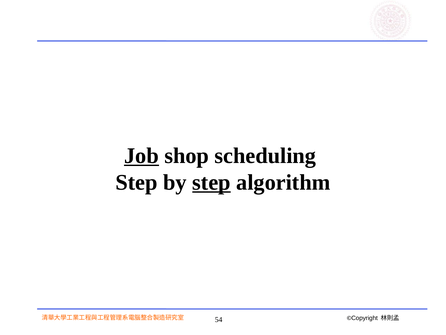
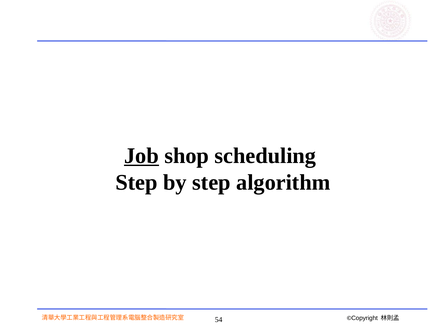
step at (211, 182) underline: present -> none
